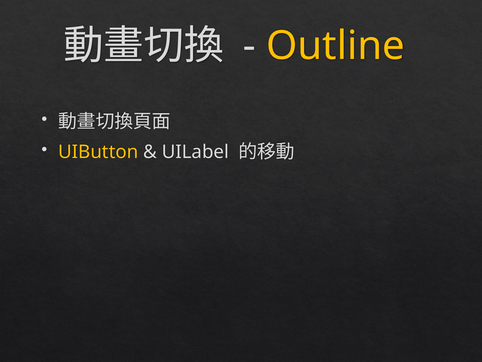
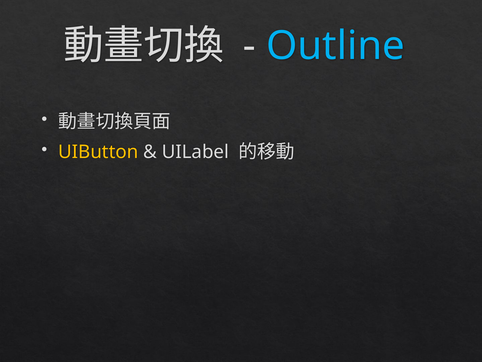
Outline colour: yellow -> light blue
